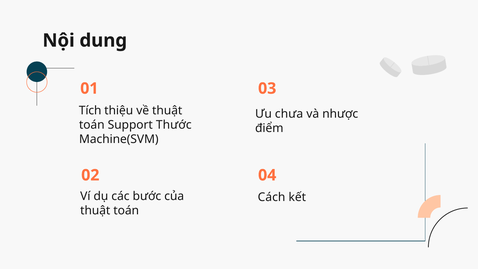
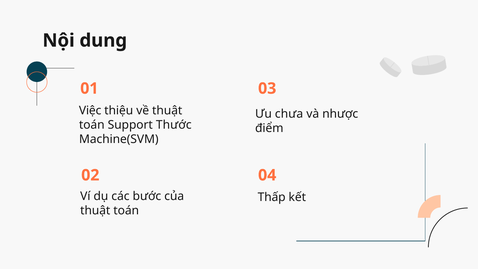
Tích: Tích -> Việc
Cách: Cách -> Thấp
